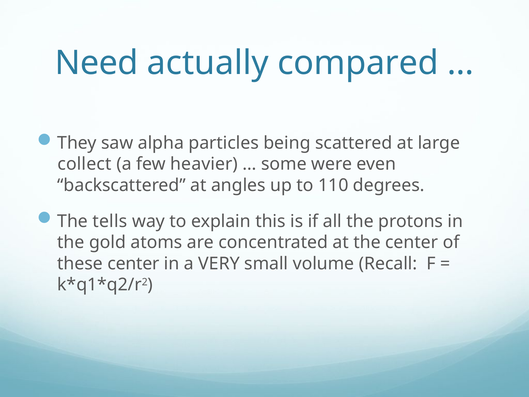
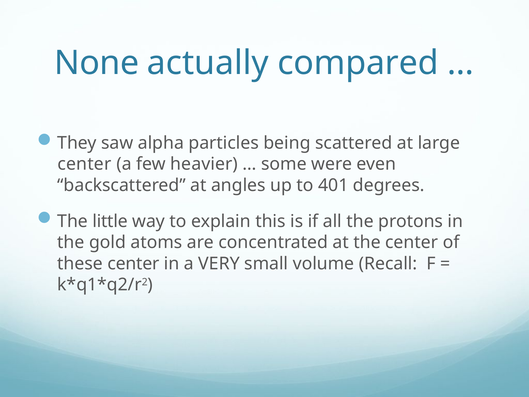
Need: Need -> None
collect at (84, 164): collect -> center
110: 110 -> 401
tells: tells -> little
